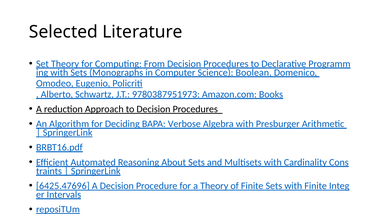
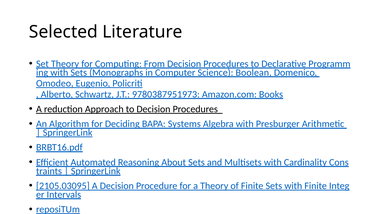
Verbose: Verbose -> Systems
6425.47696: 6425.47696 -> 2105.03095
